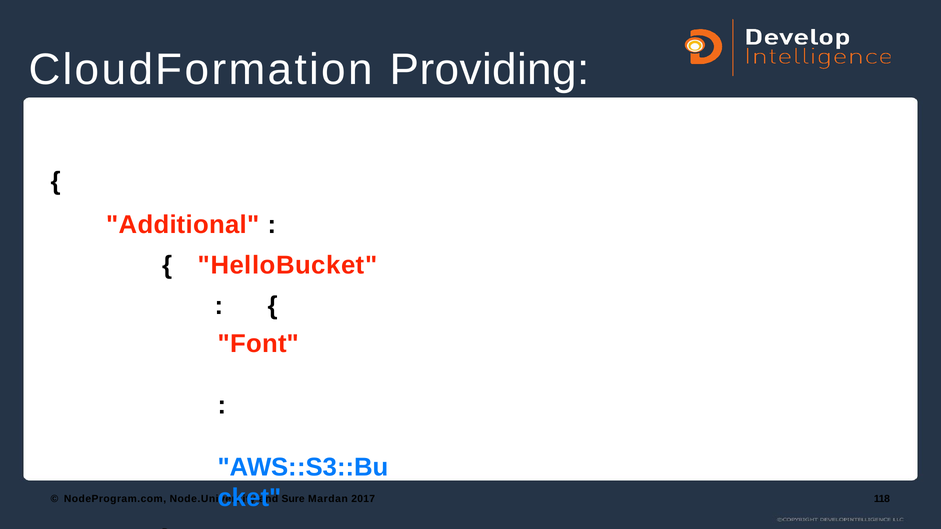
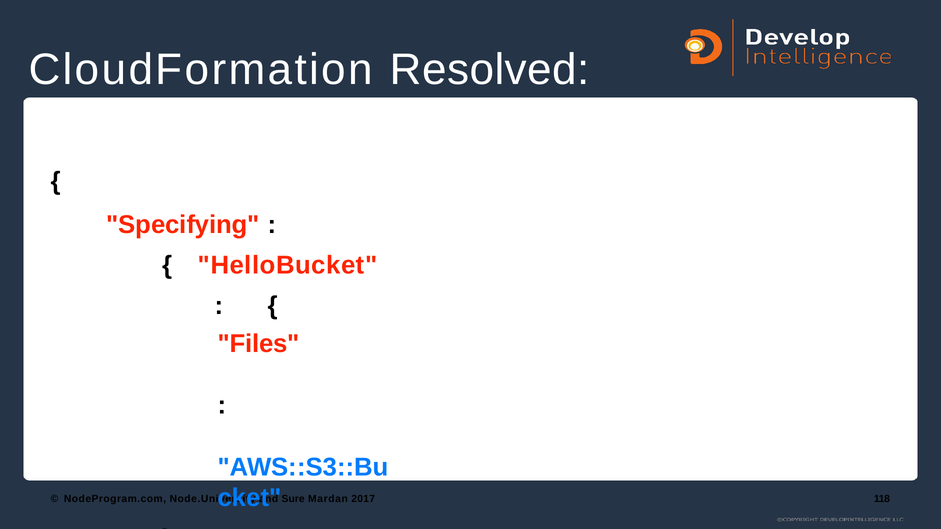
Providing: Providing -> Resolved
Additional: Additional -> Specifying
Font: Font -> Files
